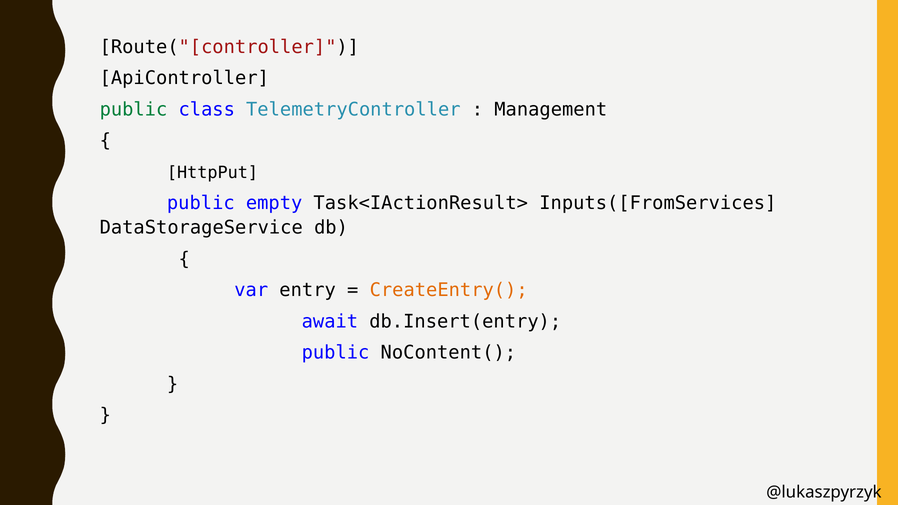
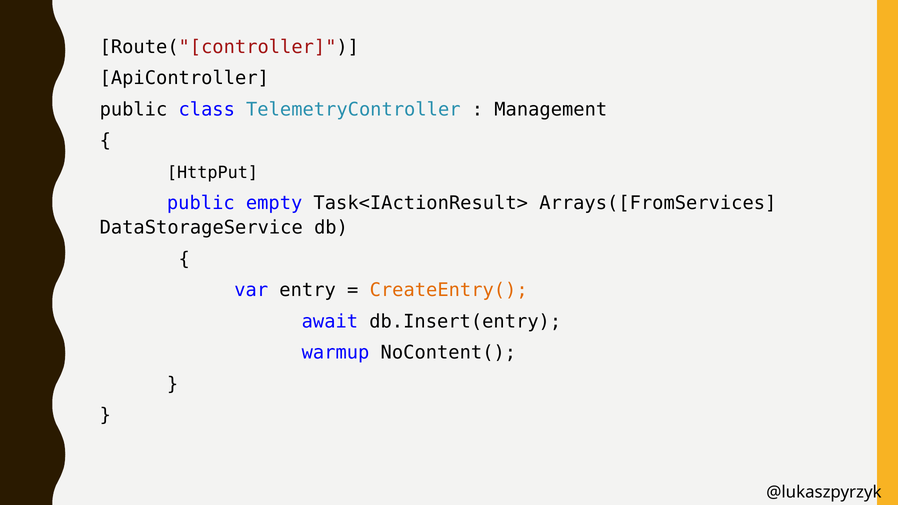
public at (133, 109) colour: green -> black
Inputs([FromServices: Inputs([FromServices -> Arrays([FromServices
public at (336, 353): public -> warmup
